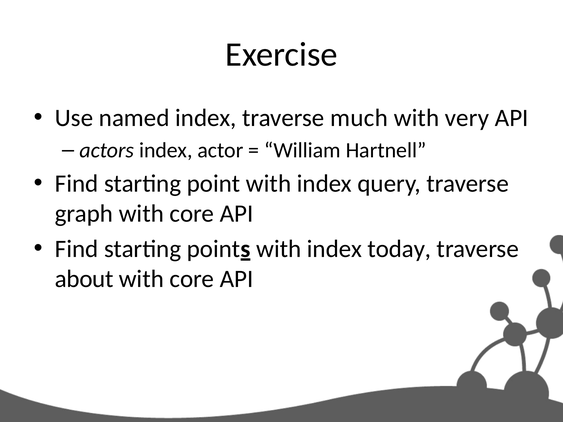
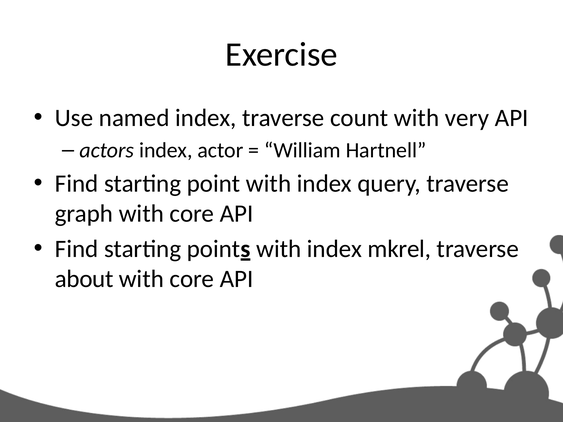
much: much -> count
today: today -> mkrel
